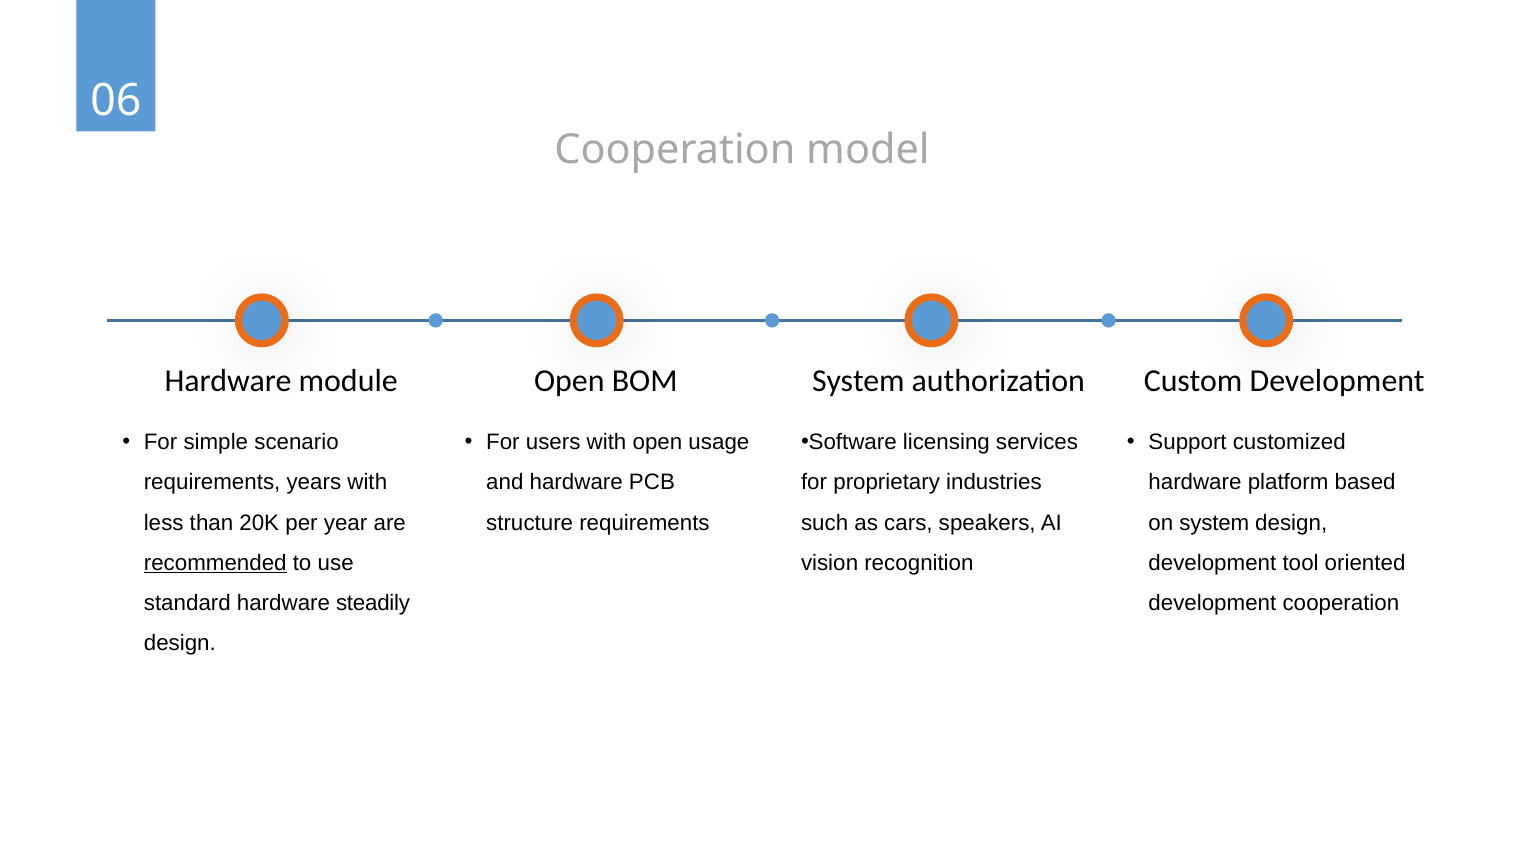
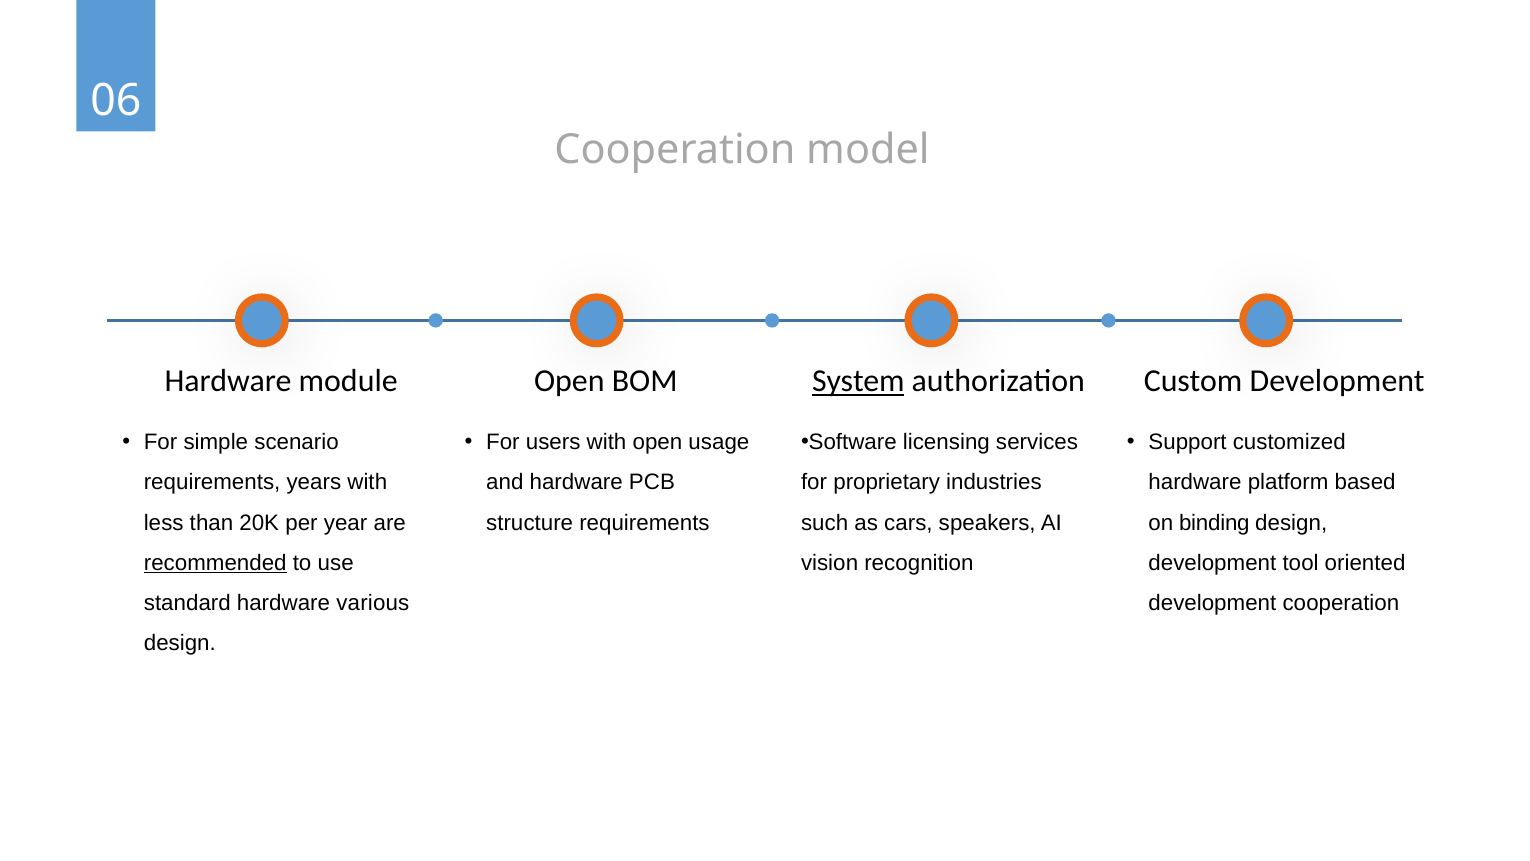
System at (858, 381) underline: none -> present
on system: system -> binding
steadily: steadily -> various
